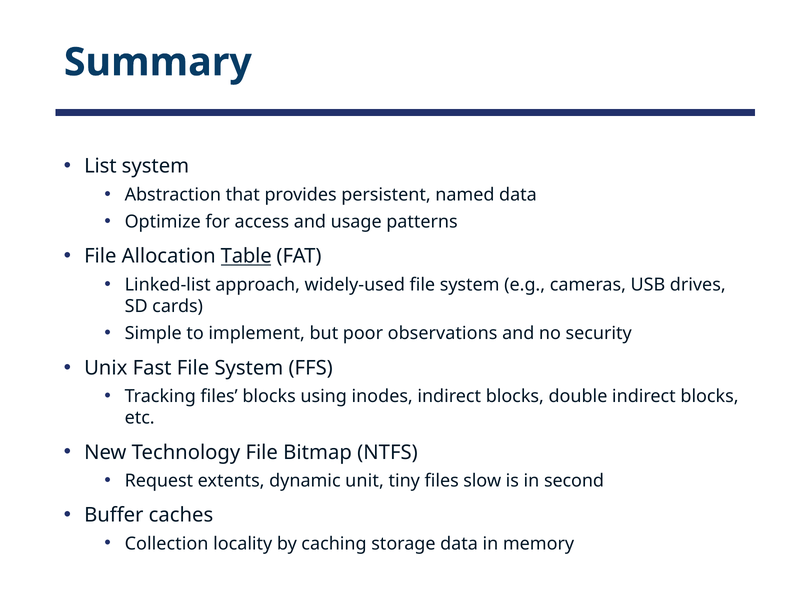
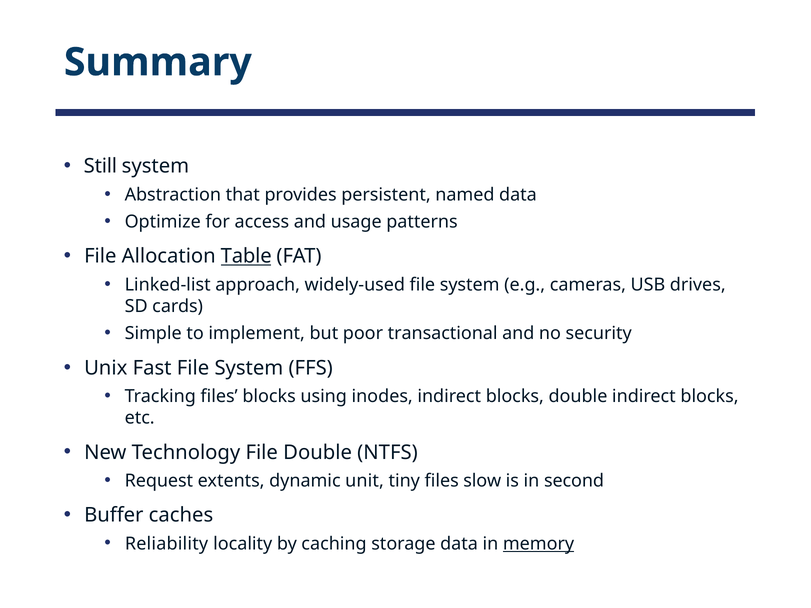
List: List -> Still
observations: observations -> transactional
File Bitmap: Bitmap -> Double
Collection: Collection -> Reliability
memory underline: none -> present
